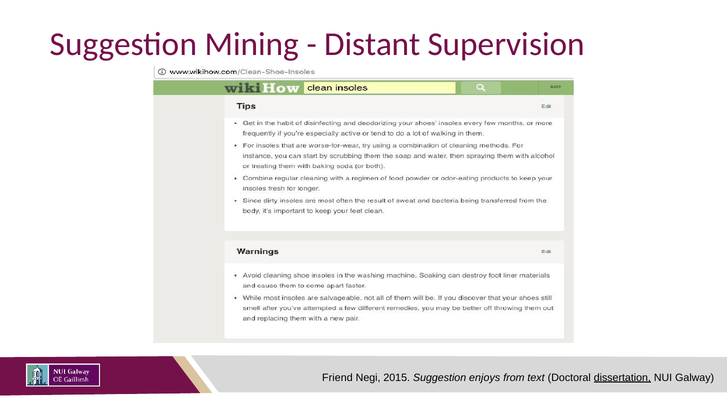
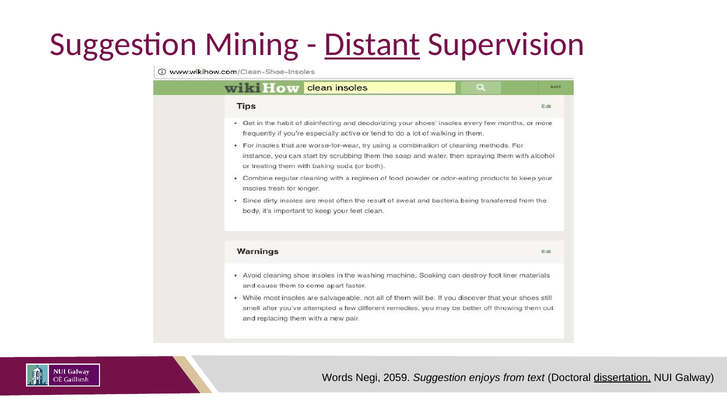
Distant underline: none -> present
Friend: Friend -> Words
2015: 2015 -> 2059
